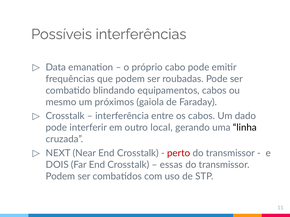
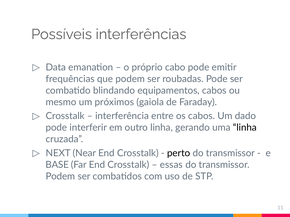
outro local: local -> linha
perto colour: red -> black
DOIS: DOIS -> BASE
